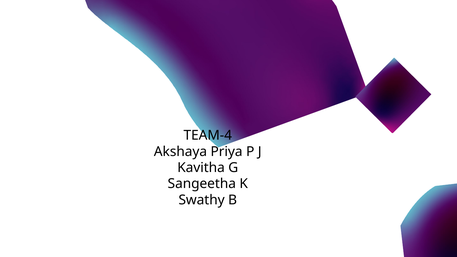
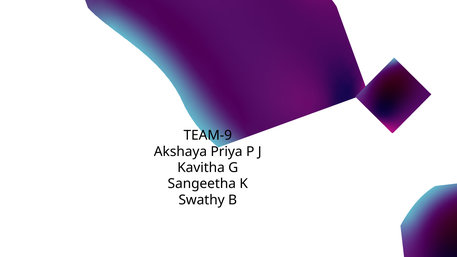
TEAM-4: TEAM-4 -> TEAM-9
